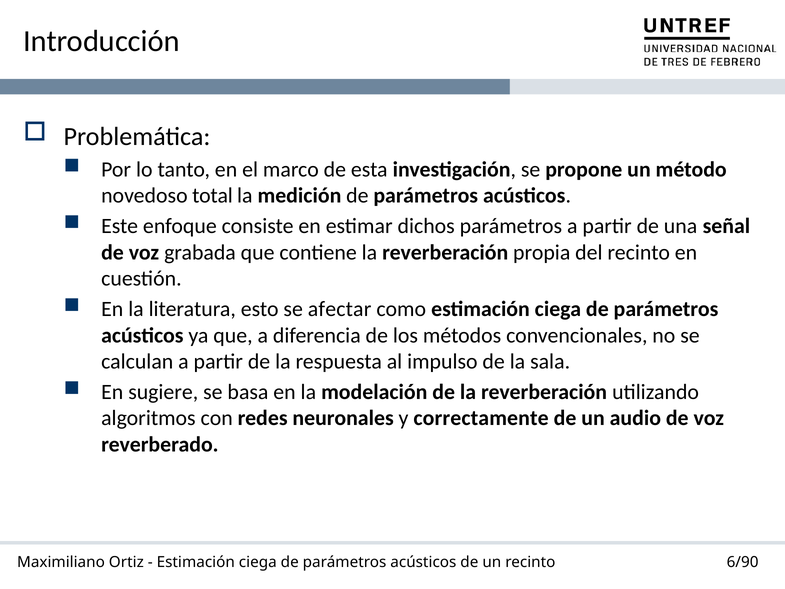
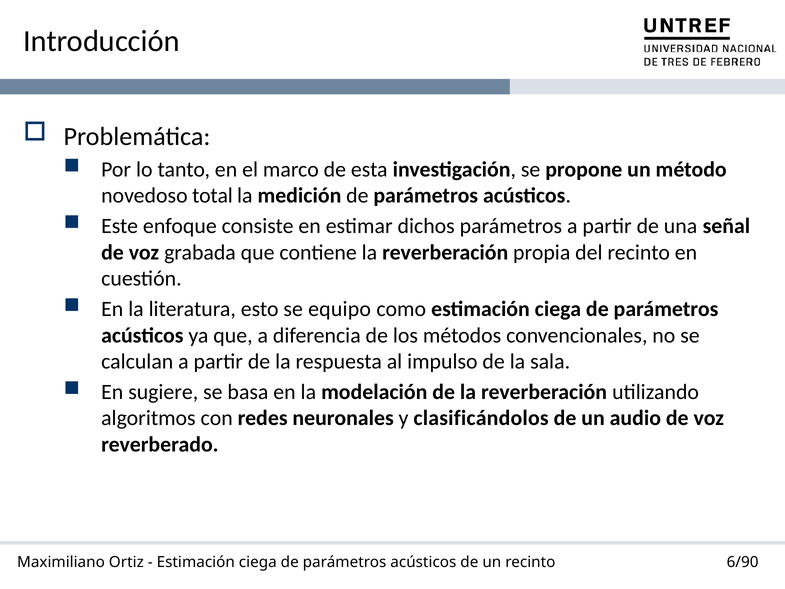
afectar: afectar -> equipo
correctamente: correctamente -> clasificándolos
